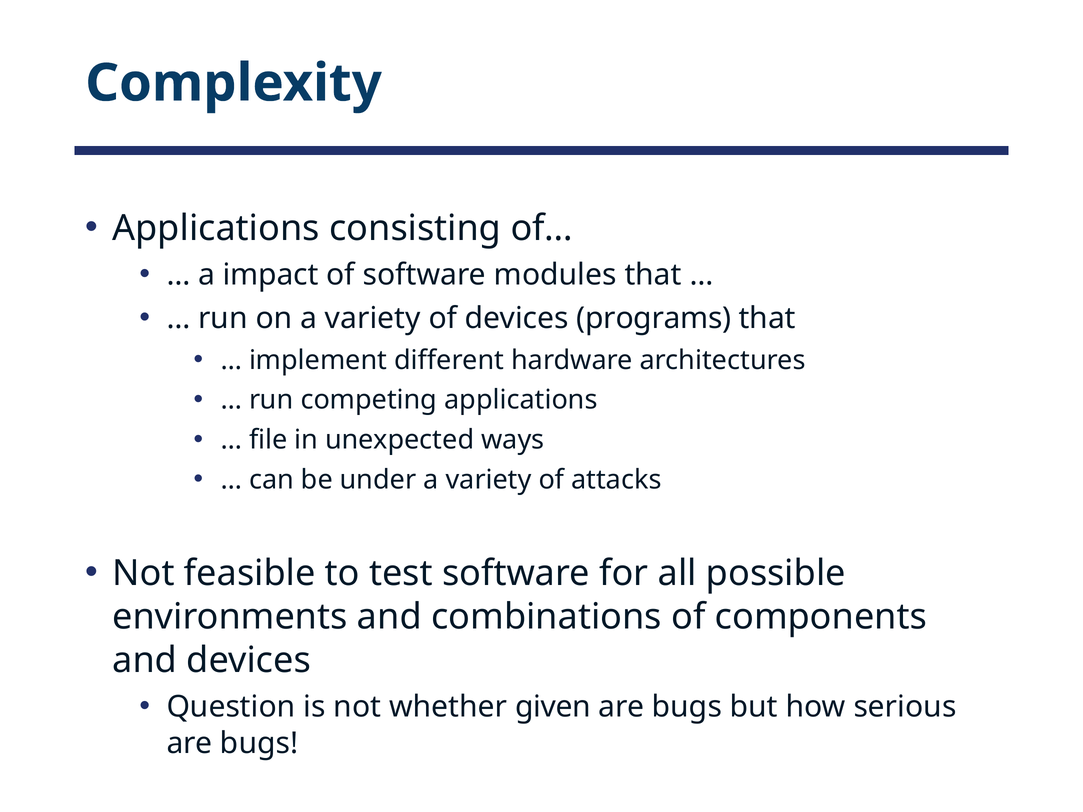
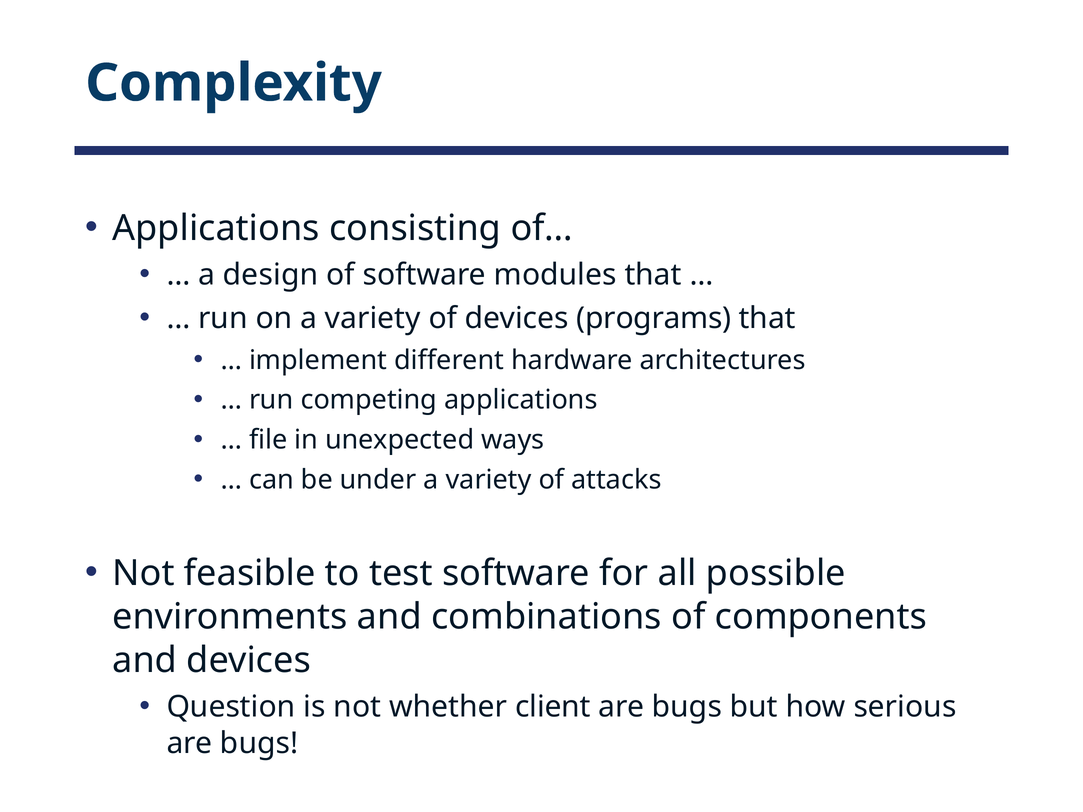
impact: impact -> design
given: given -> client
